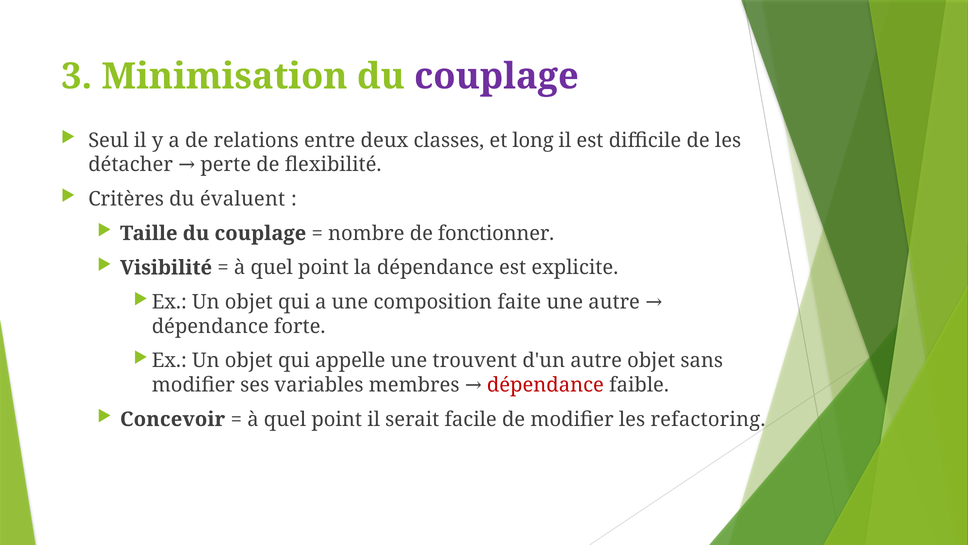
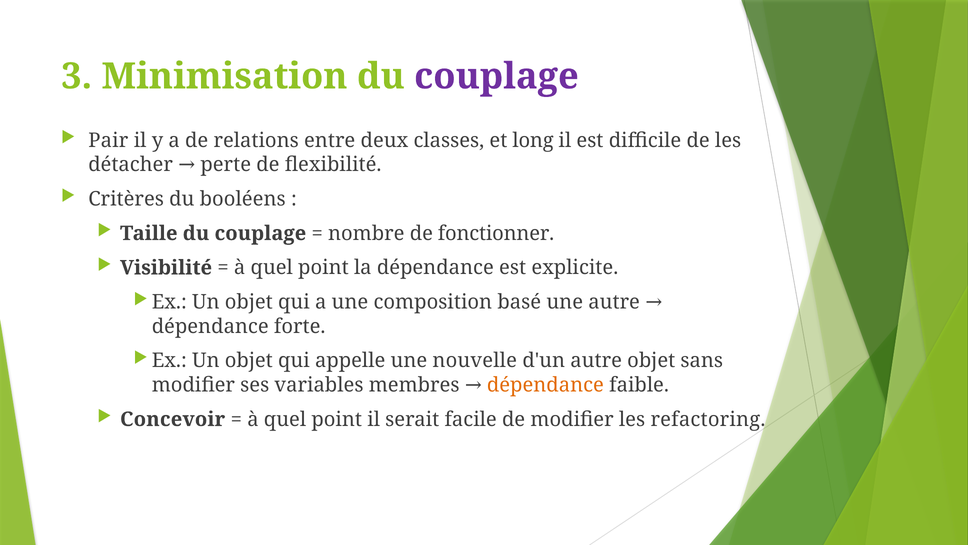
Seul: Seul -> Pair
évaluent: évaluent -> booléens
faite: faite -> basé
trouvent: trouvent -> nouvelle
dépendance at (545, 385) colour: red -> orange
